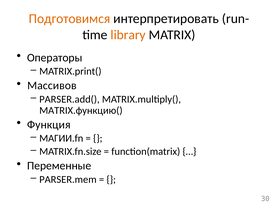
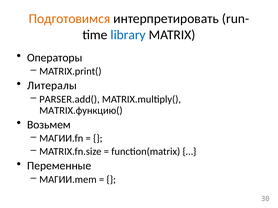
library colour: orange -> blue
Массивов: Массивов -> Литералы
Функция: Функция -> Возьмем
PARSER.mem: PARSER.mem -> МАГИИ.mem
